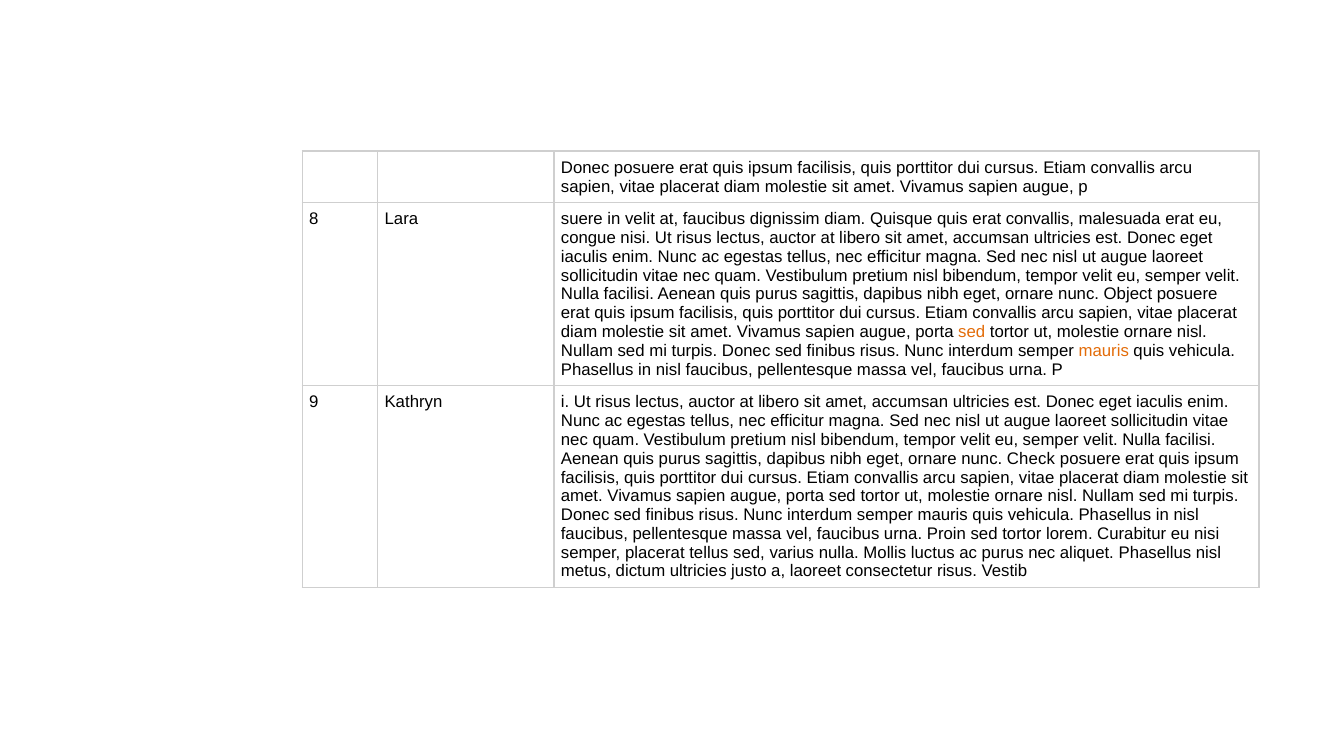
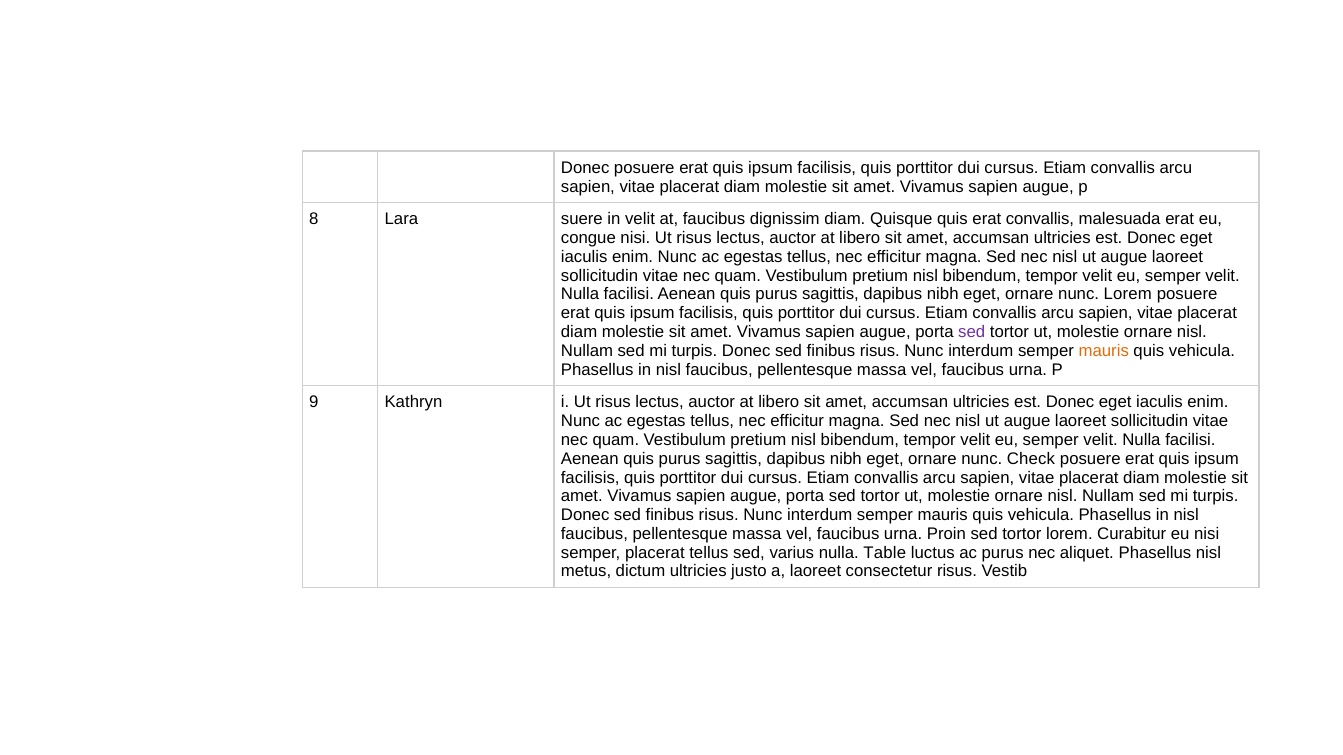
nunc Object: Object -> Lorem
sed at (972, 332) colour: orange -> purple
Mollis: Mollis -> Table
